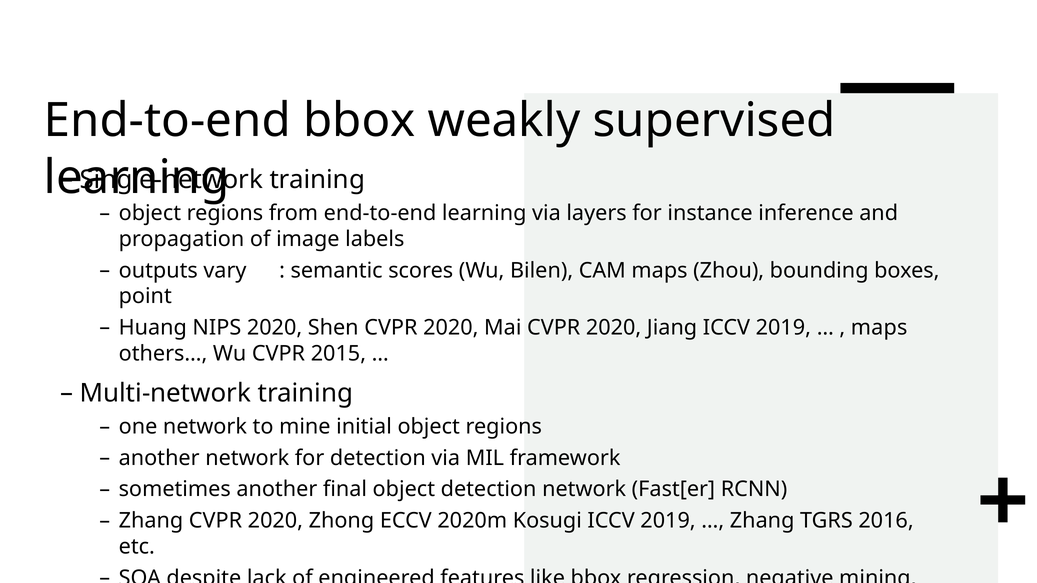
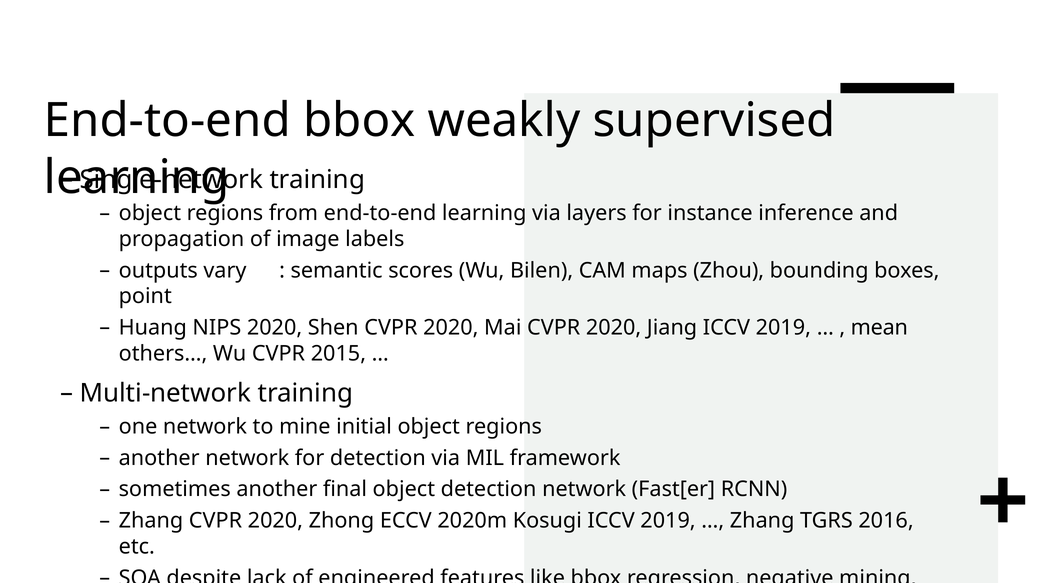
maps at (879, 328): maps -> mean
